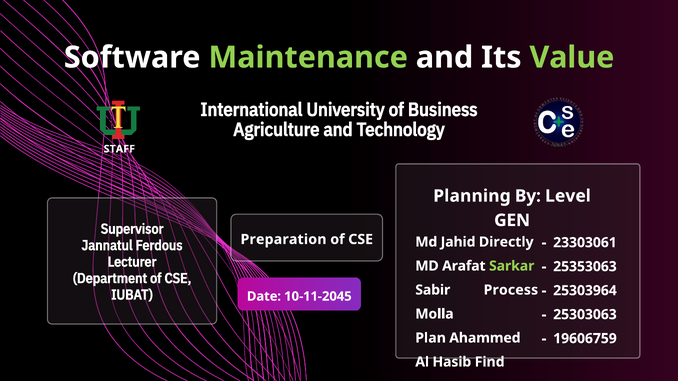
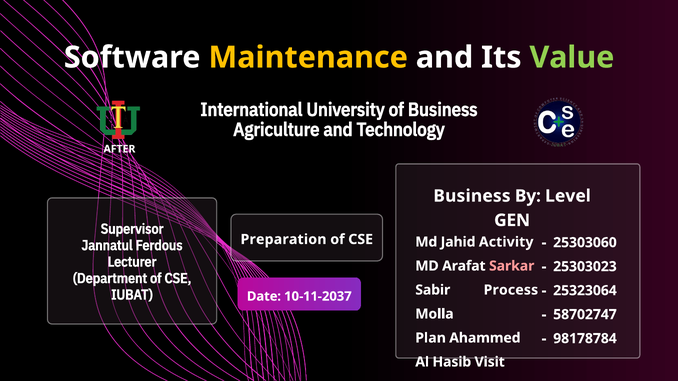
Maintenance colour: light green -> yellow
STAFF: STAFF -> AFTER
Planning at (472, 196): Planning -> Business
Directly: Directly -> Activity
23303061: 23303061 -> 25303060
Sarkar colour: light green -> pink
25353063: 25353063 -> 25303023
25303964: 25303964 -> 25323064
10-11-2045: 10-11-2045 -> 10-11-2037
25303063: 25303063 -> 58702747
19606759: 19606759 -> 98178784
Find: Find -> Visit
